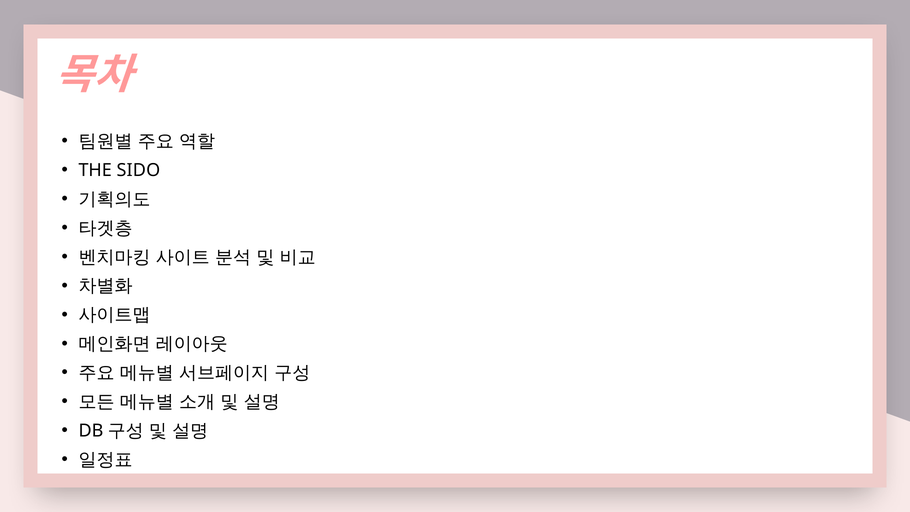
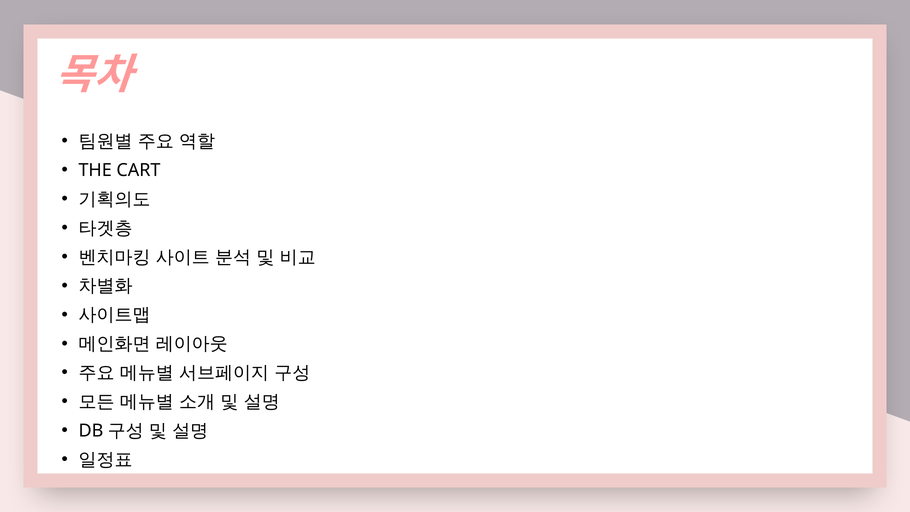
SIDO: SIDO -> CART
